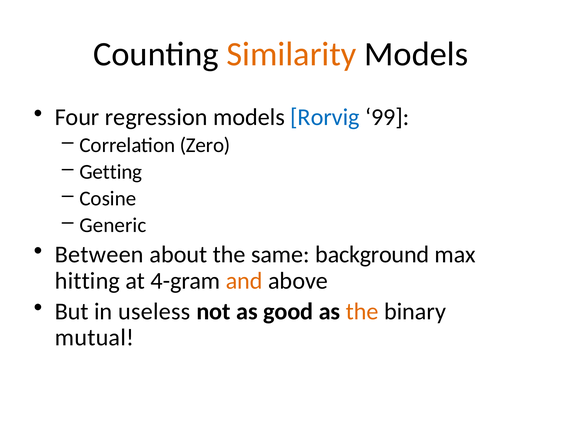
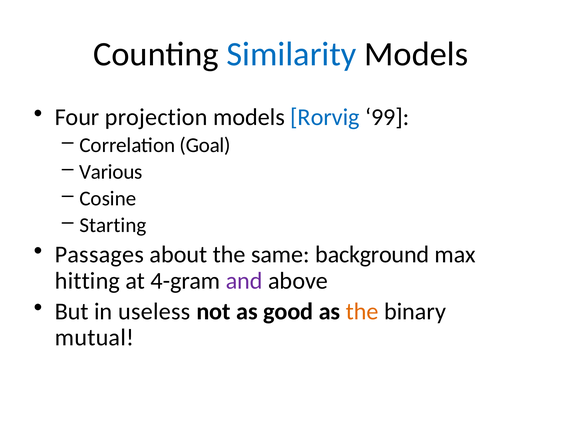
Similarity colour: orange -> blue
regression: regression -> projection
Zero: Zero -> Goal
Getting: Getting -> Various
Generic: Generic -> Starting
Between: Between -> Passages
and colour: orange -> purple
